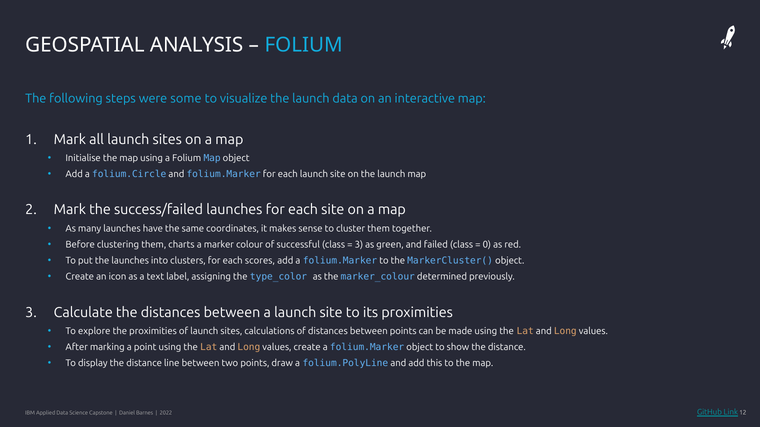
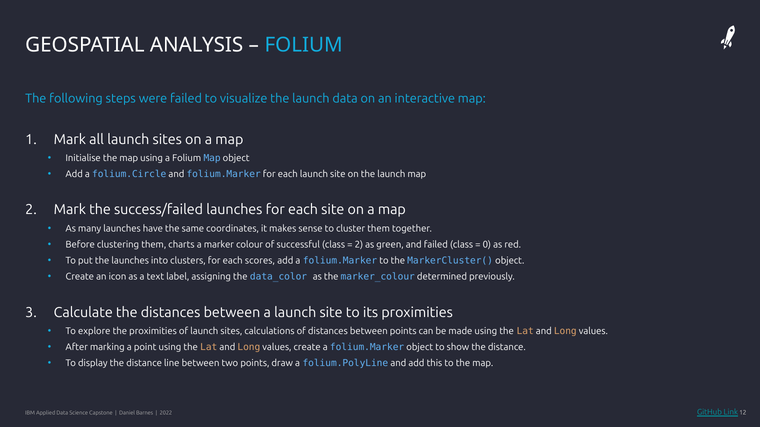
were some: some -> failed
3 at (359, 245): 3 -> 2
type_color: type_color -> data_color
